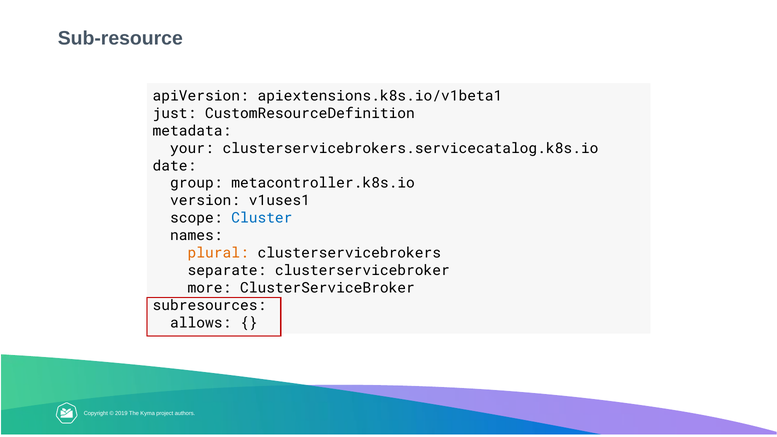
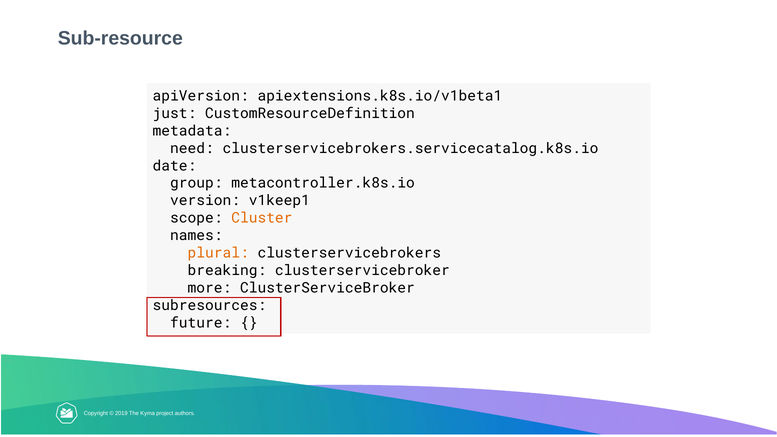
your: your -> need
v1uses1: v1uses1 -> v1keep1
Cluster colour: blue -> orange
separate: separate -> breaking
allows: allows -> future
